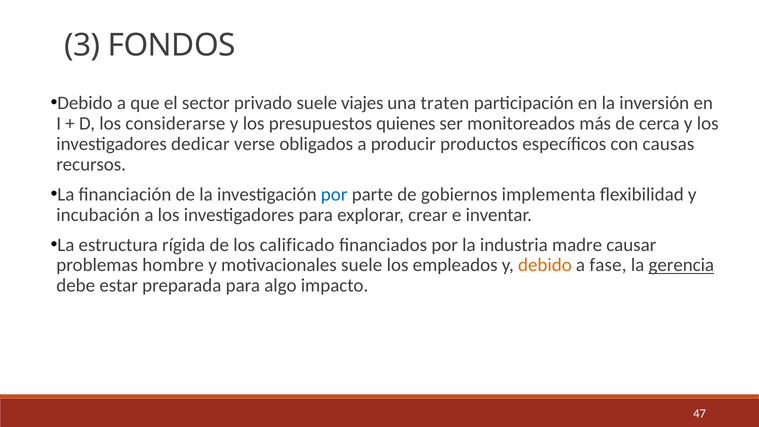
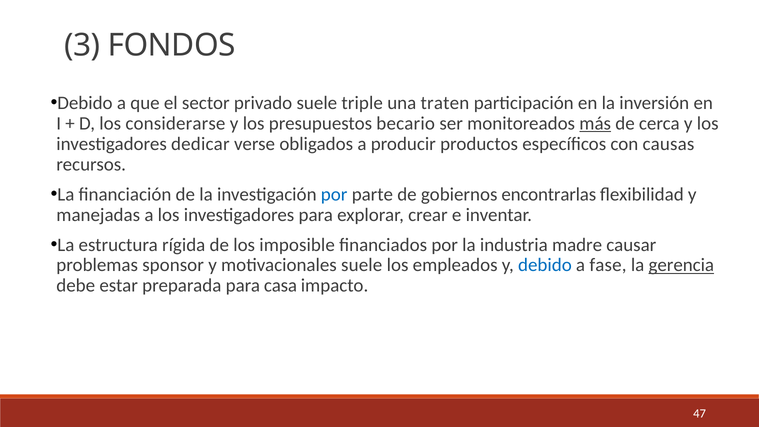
viajes: viajes -> triple
quienes: quienes -> becario
más underline: none -> present
implementa: implementa -> encontrarlas
incubación: incubación -> manejadas
calificado: calificado -> imposible
hombre: hombre -> sponsor
debido at (545, 265) colour: orange -> blue
algo: algo -> casa
